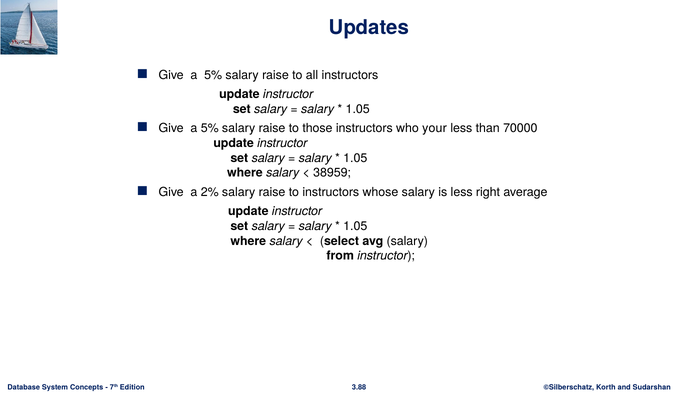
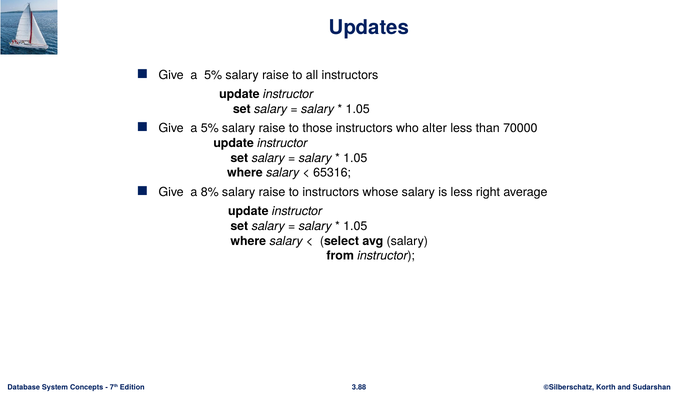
your: your -> alter
38959: 38959 -> 65316
2%: 2% -> 8%
